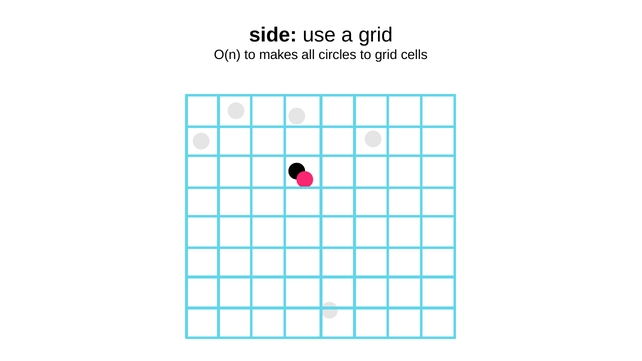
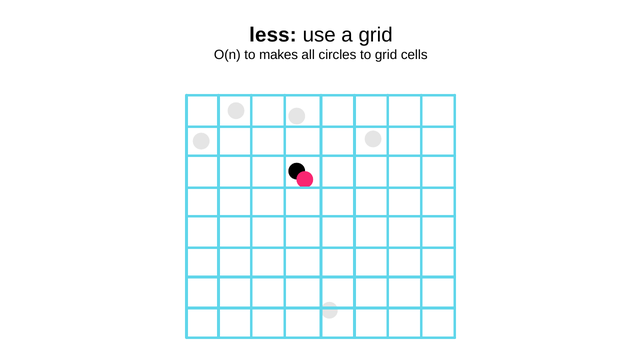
side: side -> less
